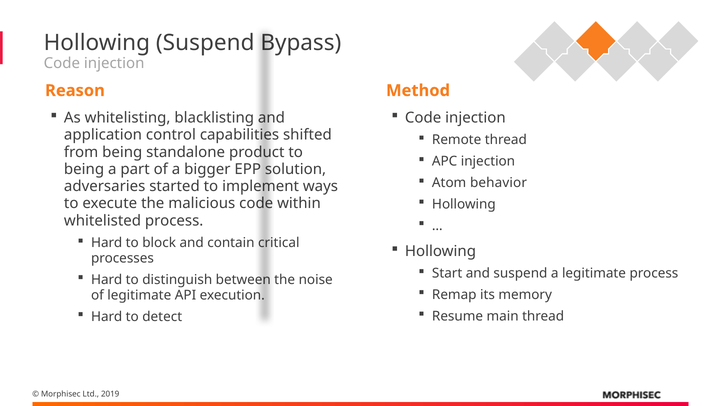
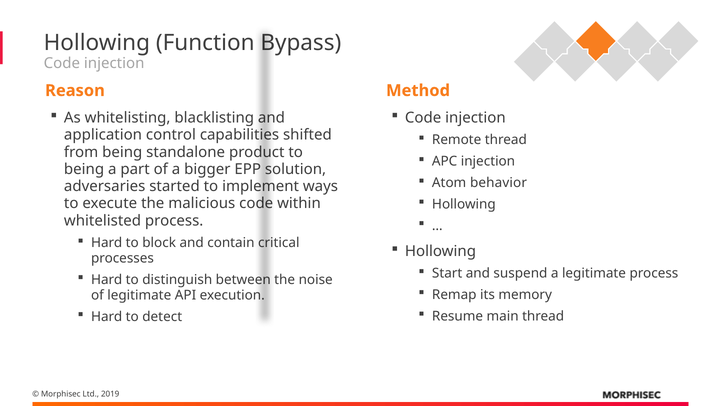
Hollowing Suspend: Suspend -> Function
